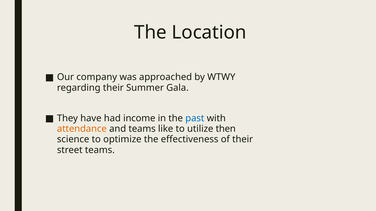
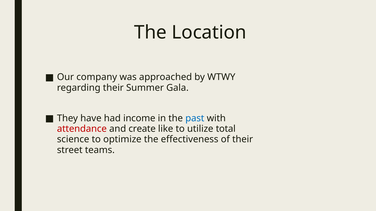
attendance colour: orange -> red
and teams: teams -> create
then: then -> total
